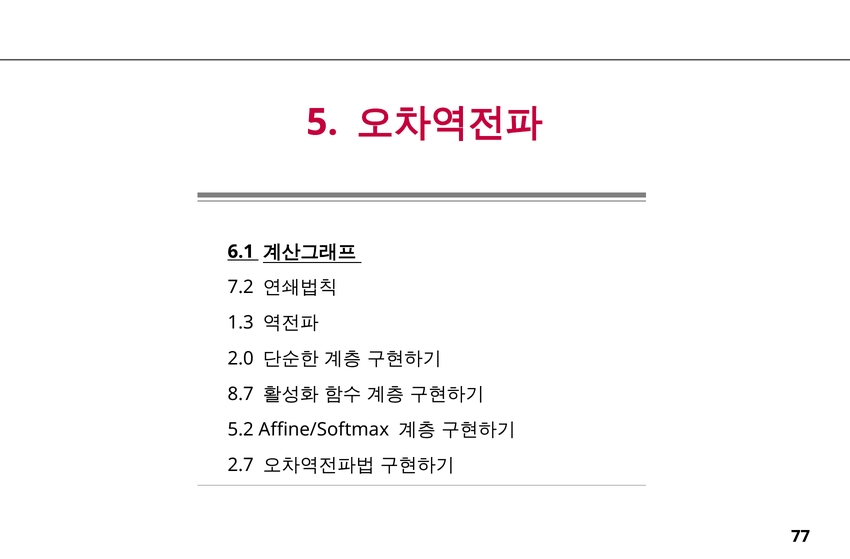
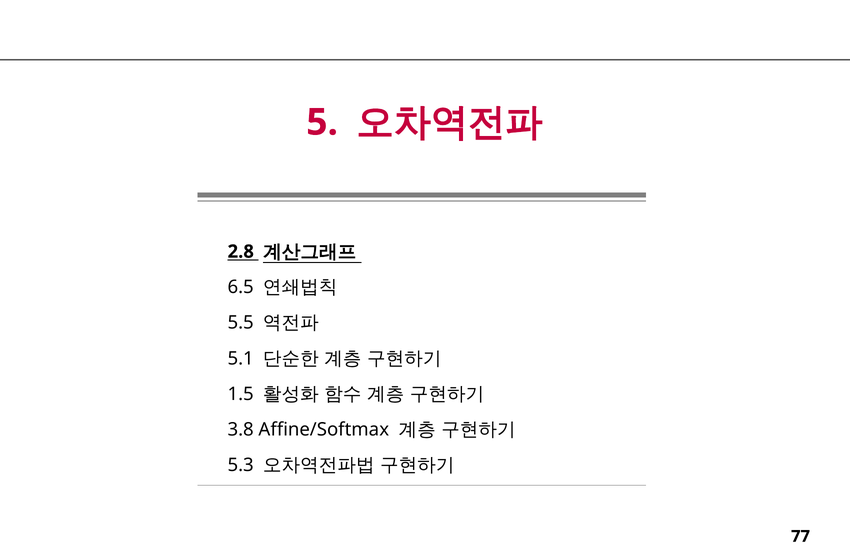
6.1: 6.1 -> 2.8
7.2: 7.2 -> 6.5
1.3: 1.3 -> 5.5
2.0: 2.0 -> 5.1
8.7: 8.7 -> 1.5
5.2: 5.2 -> 3.8
2.7: 2.7 -> 5.3
